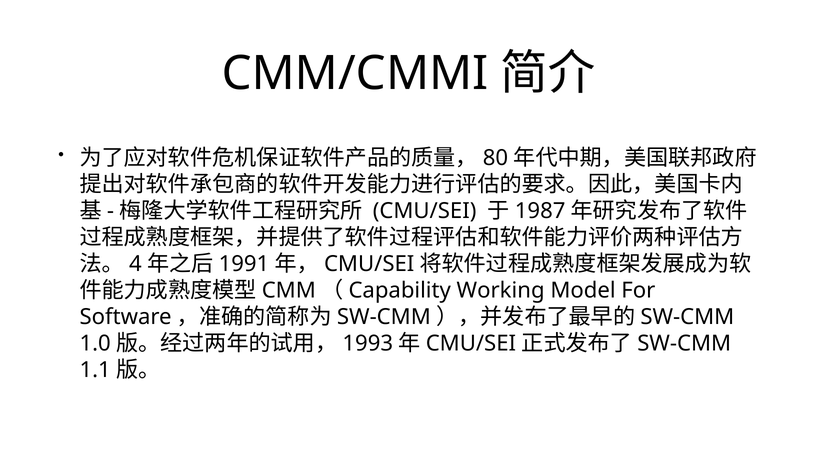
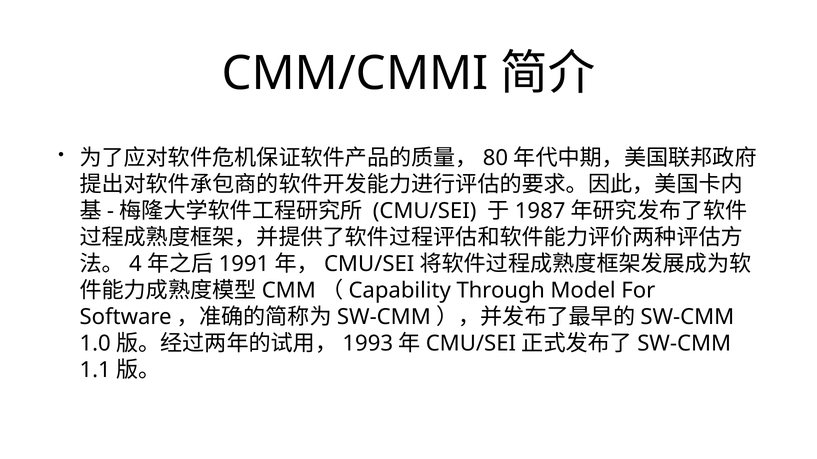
Working: Working -> Through
